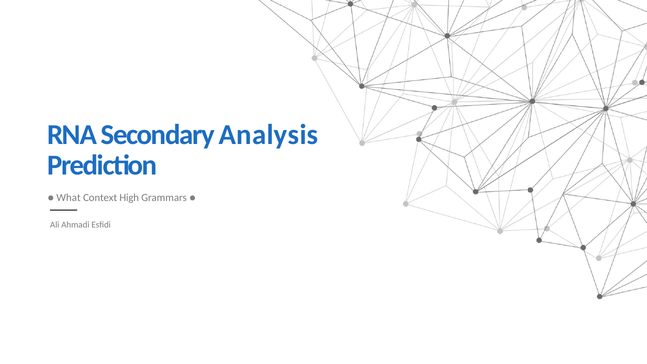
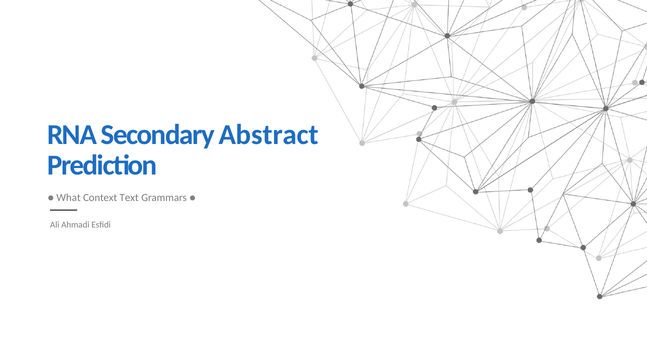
Analysis: Analysis -> Abstract
High: High -> Text
